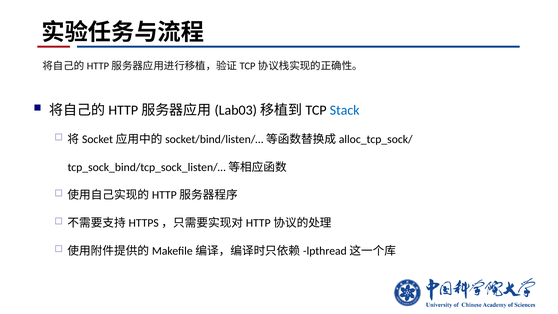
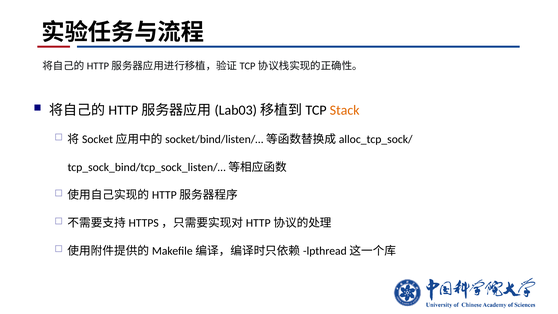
Stack colour: blue -> orange
